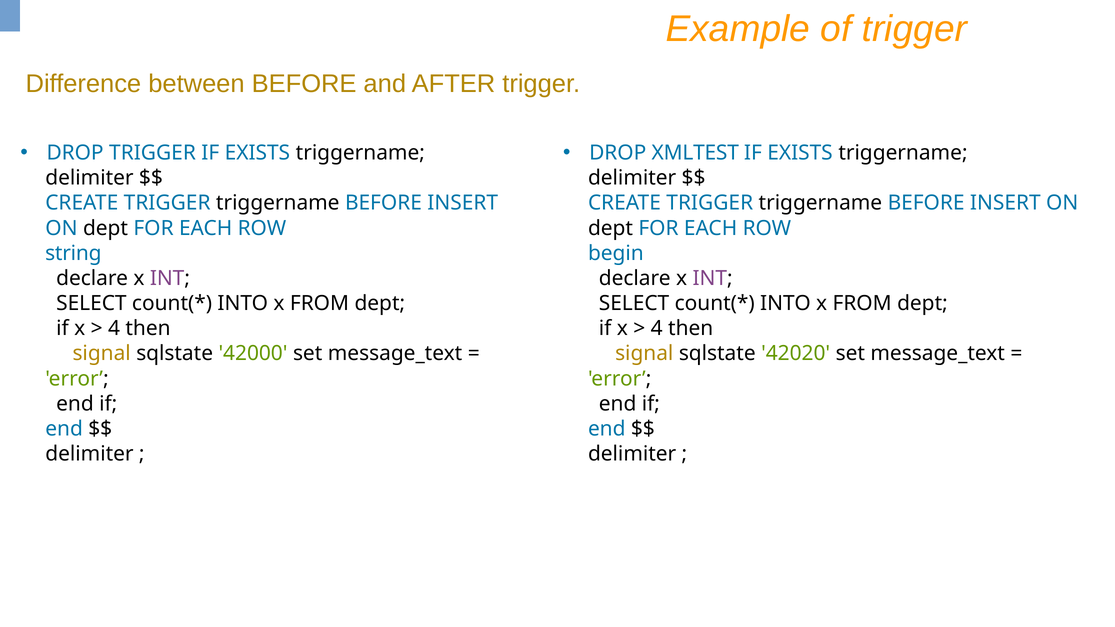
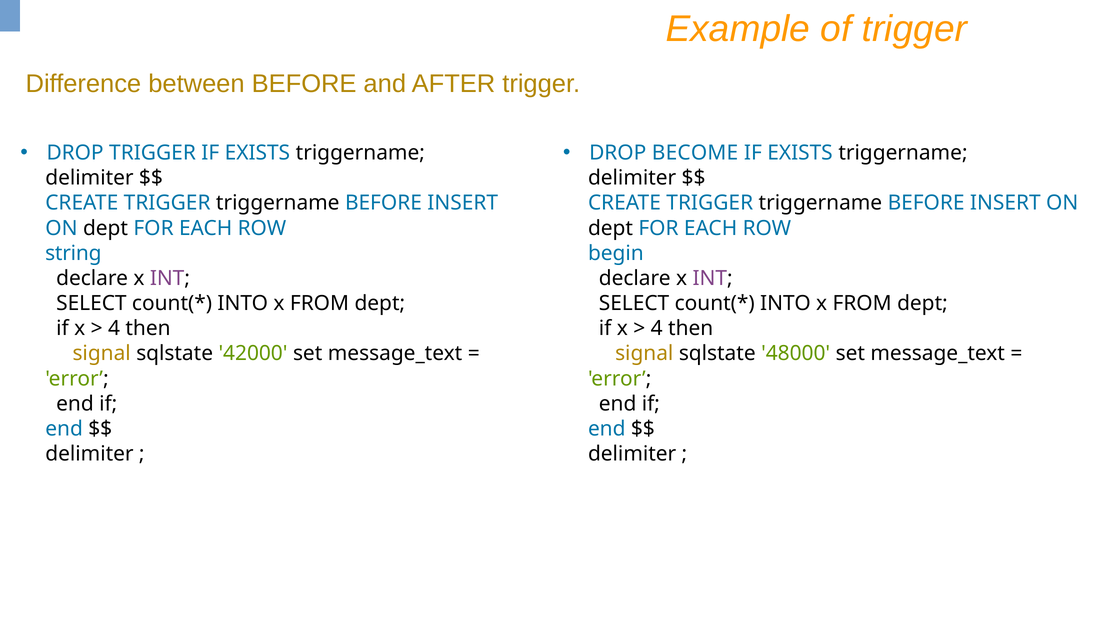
XMLTEST: XMLTEST -> BECOME
42020: 42020 -> 48000
